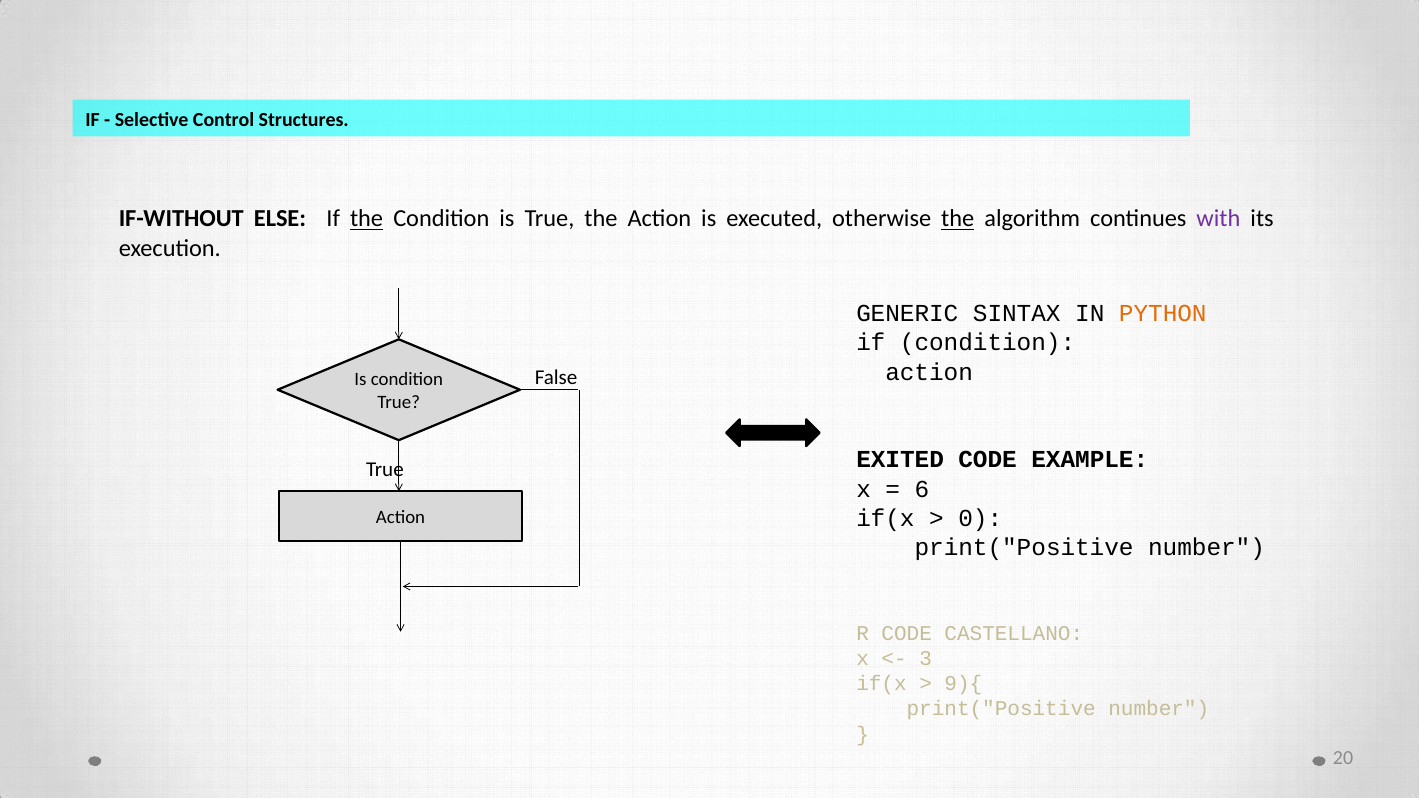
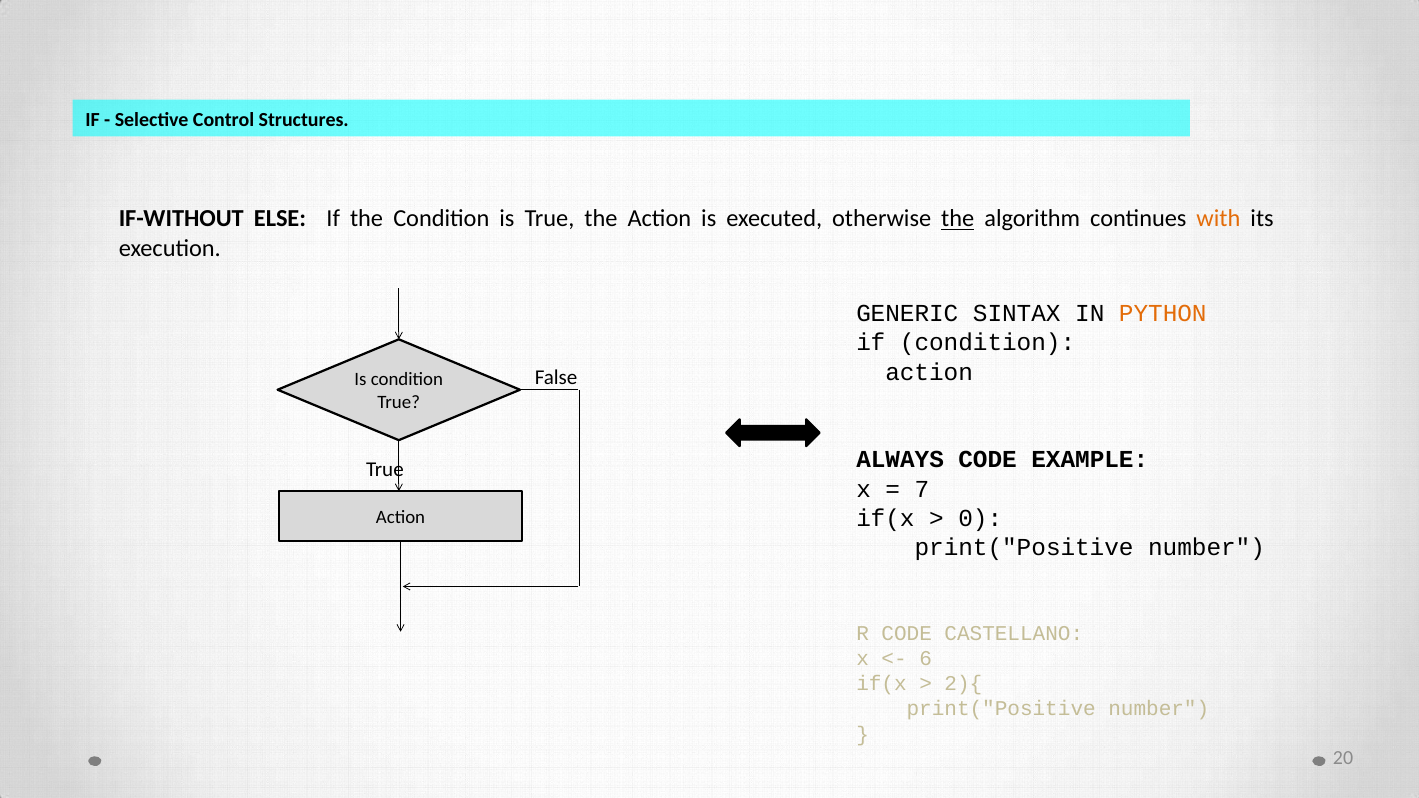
the at (367, 219) underline: present -> none
with colour: purple -> orange
EXITED: EXITED -> ALWAYS
6: 6 -> 7
3: 3 -> 6
9){: 9){ -> 2){
